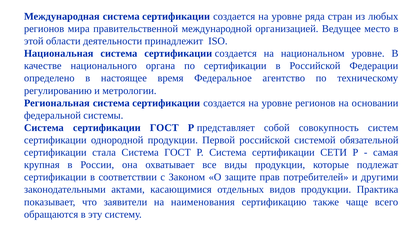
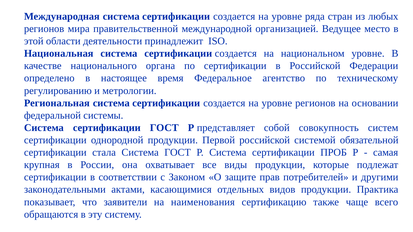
СЕТИ: СЕТИ -> ПРОБ
